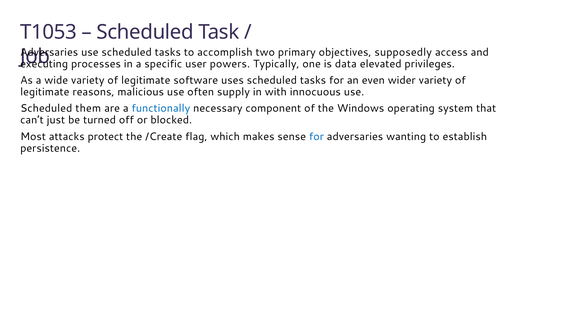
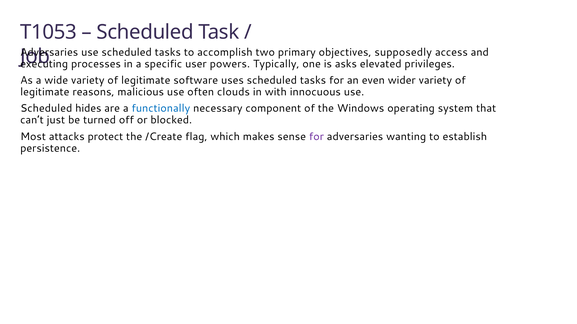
data: data -> asks
supply: supply -> clouds
them: them -> hides
for at (316, 137) colour: blue -> purple
